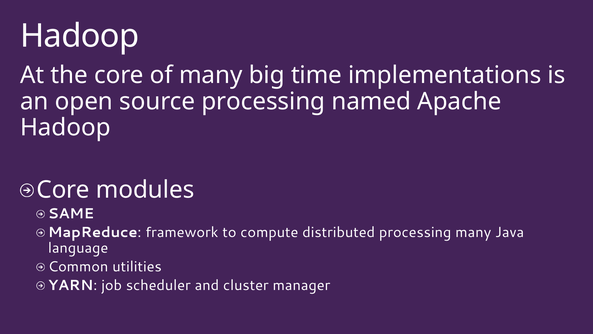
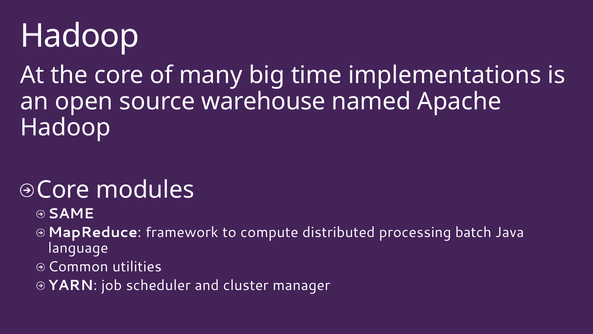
source processing: processing -> warehouse
processing many: many -> batch
